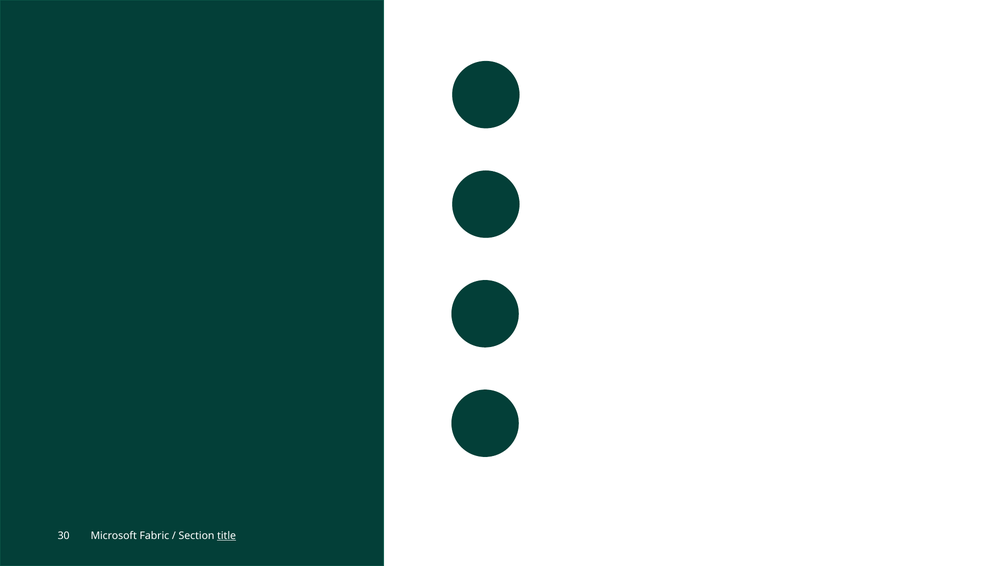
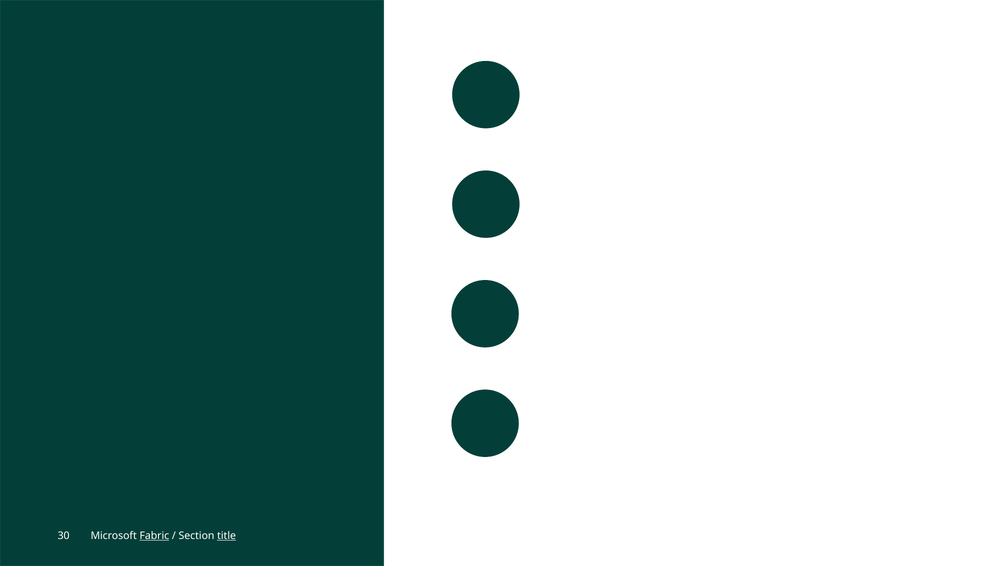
Fabric underline: none -> present
